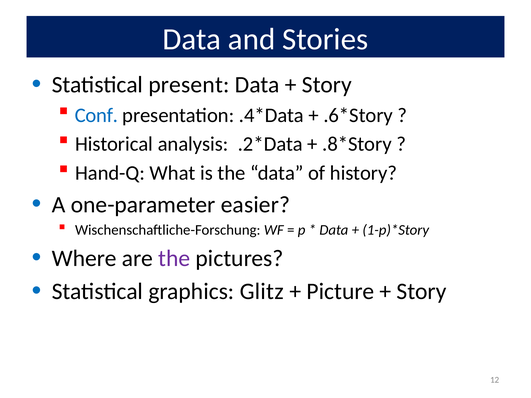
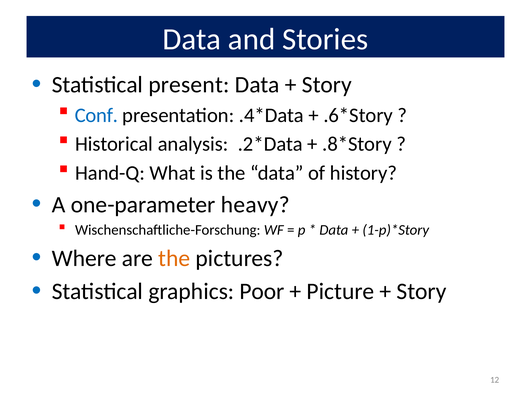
easier: easier -> heavy
the at (174, 258) colour: purple -> orange
Glitz: Glitz -> Poor
